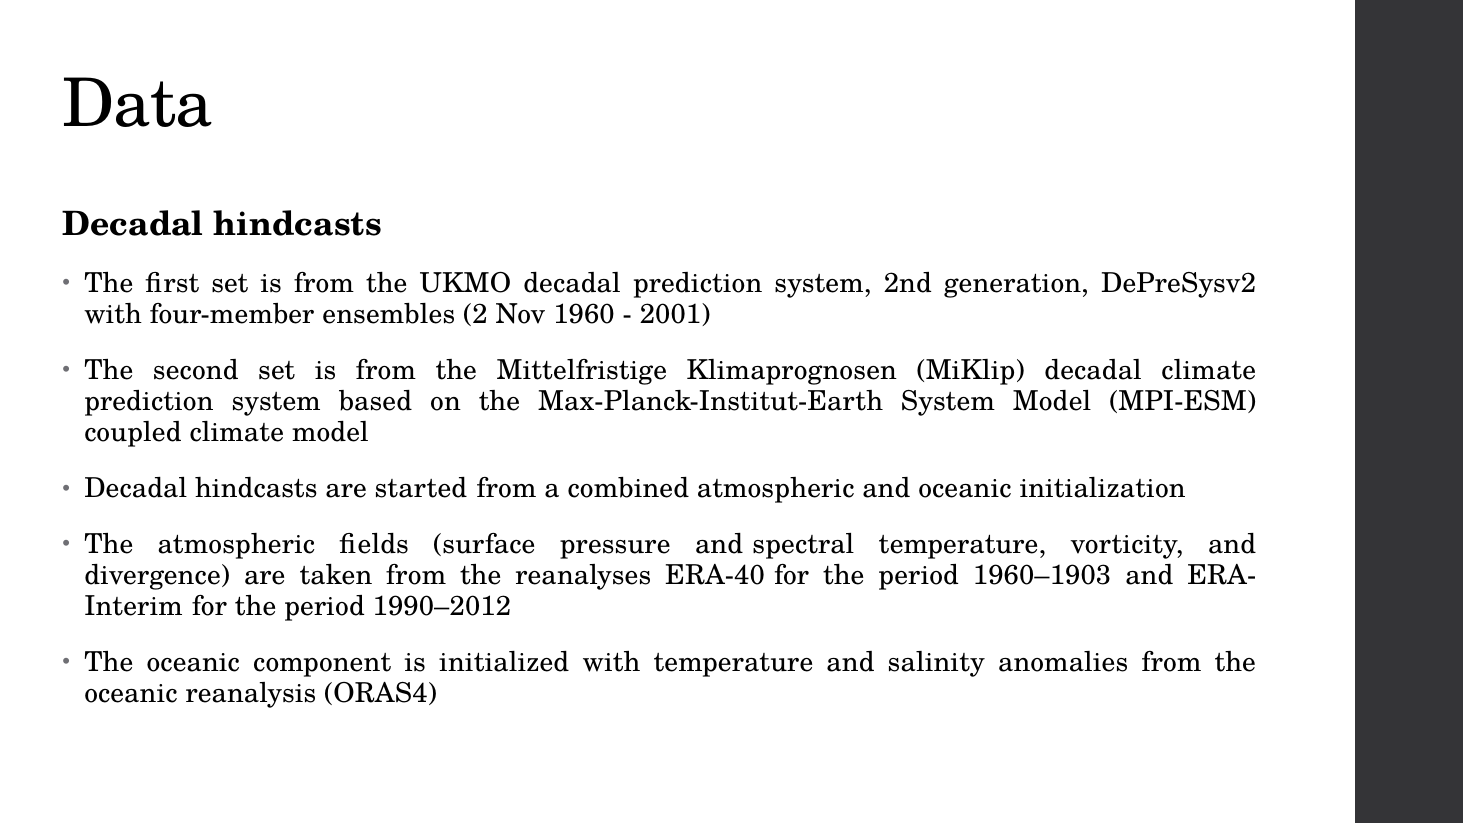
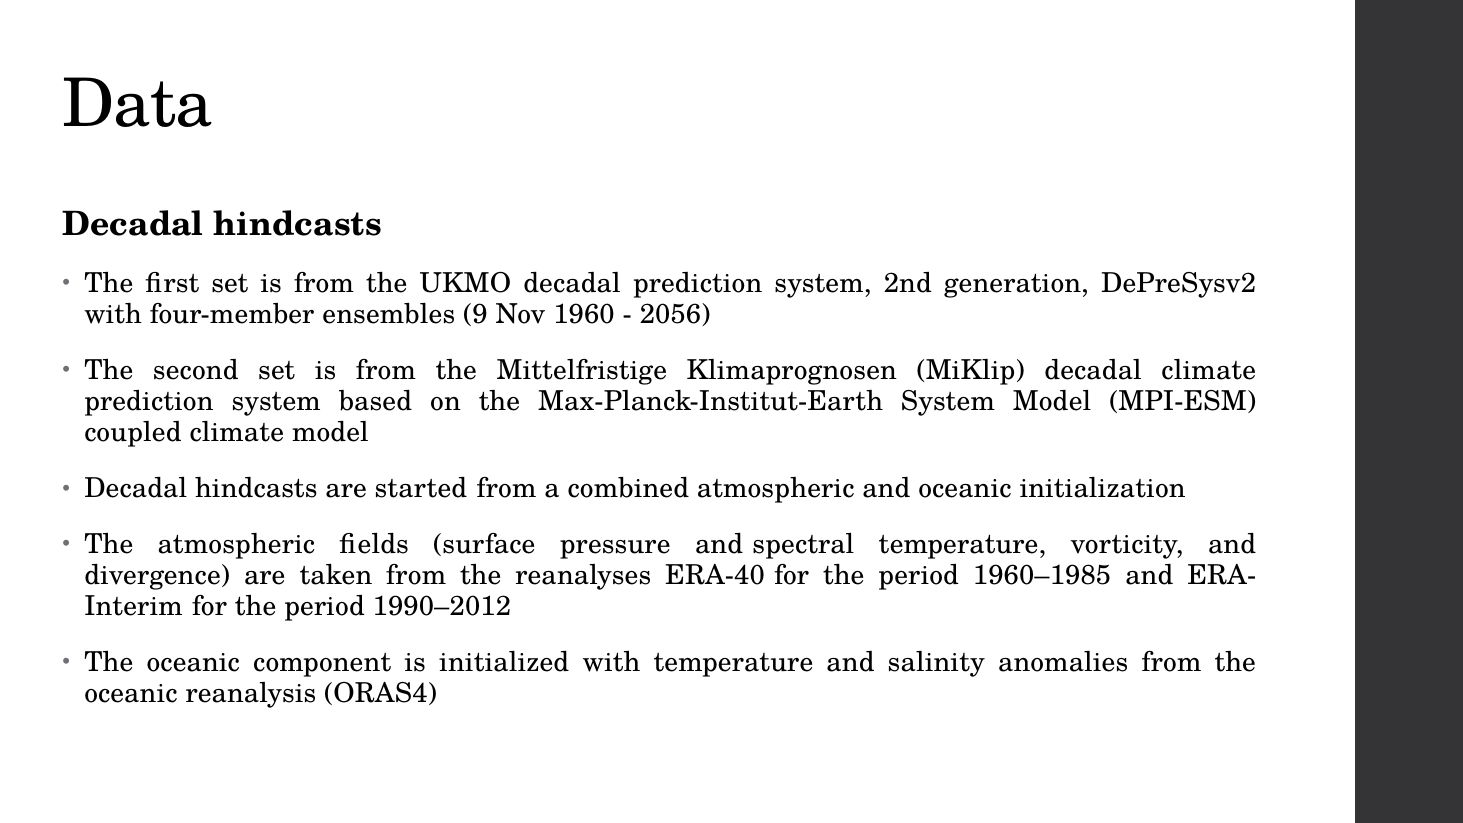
2: 2 -> 9
2001: 2001 -> 2056
1960–1903: 1960–1903 -> 1960–1985
